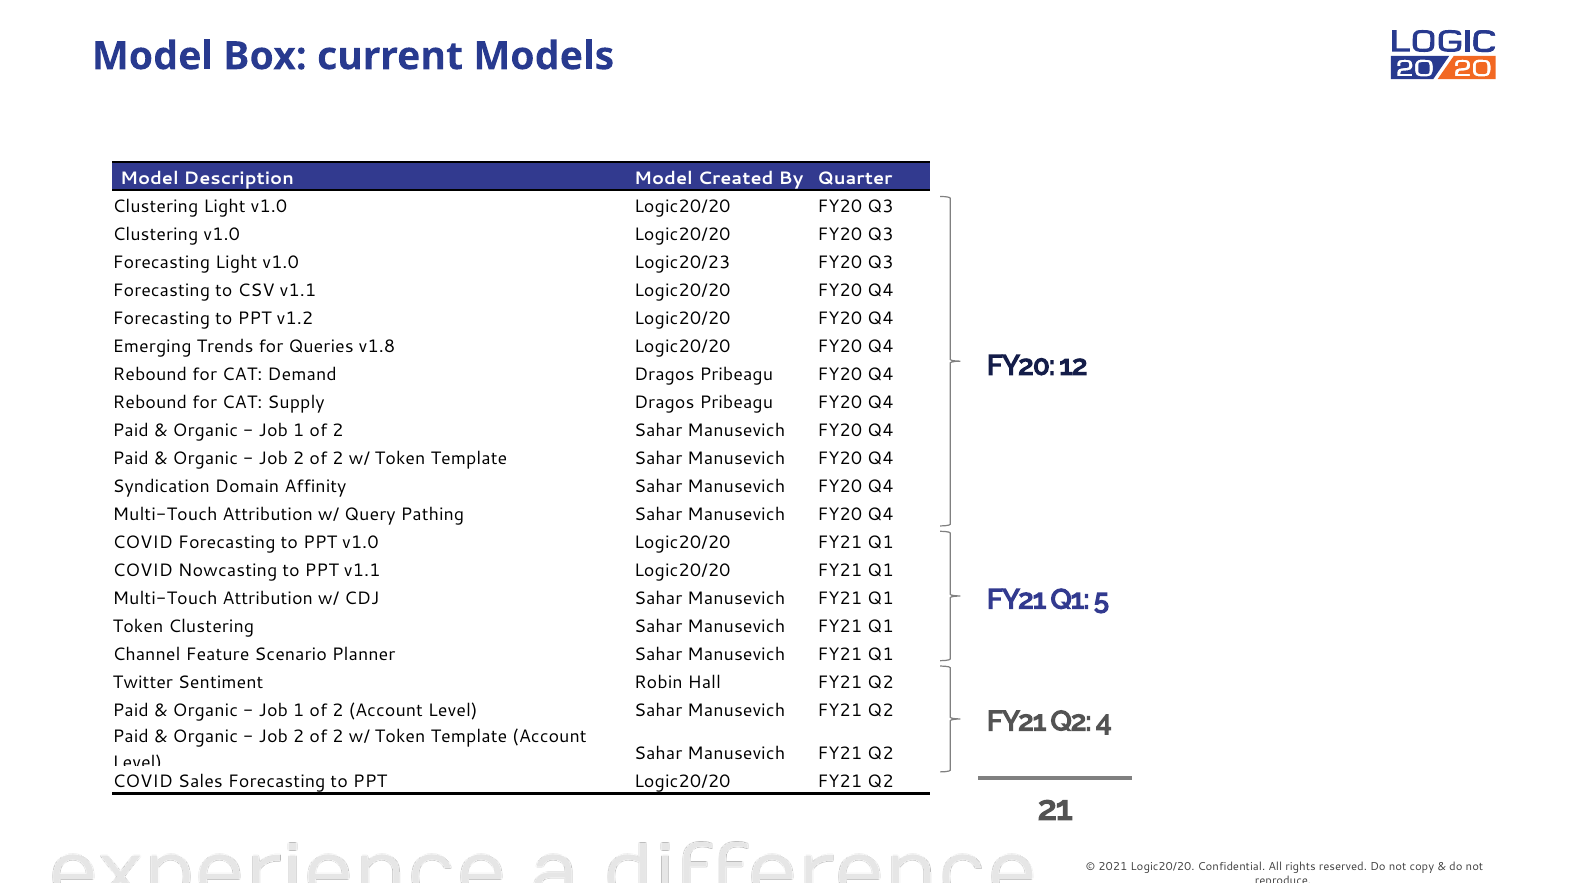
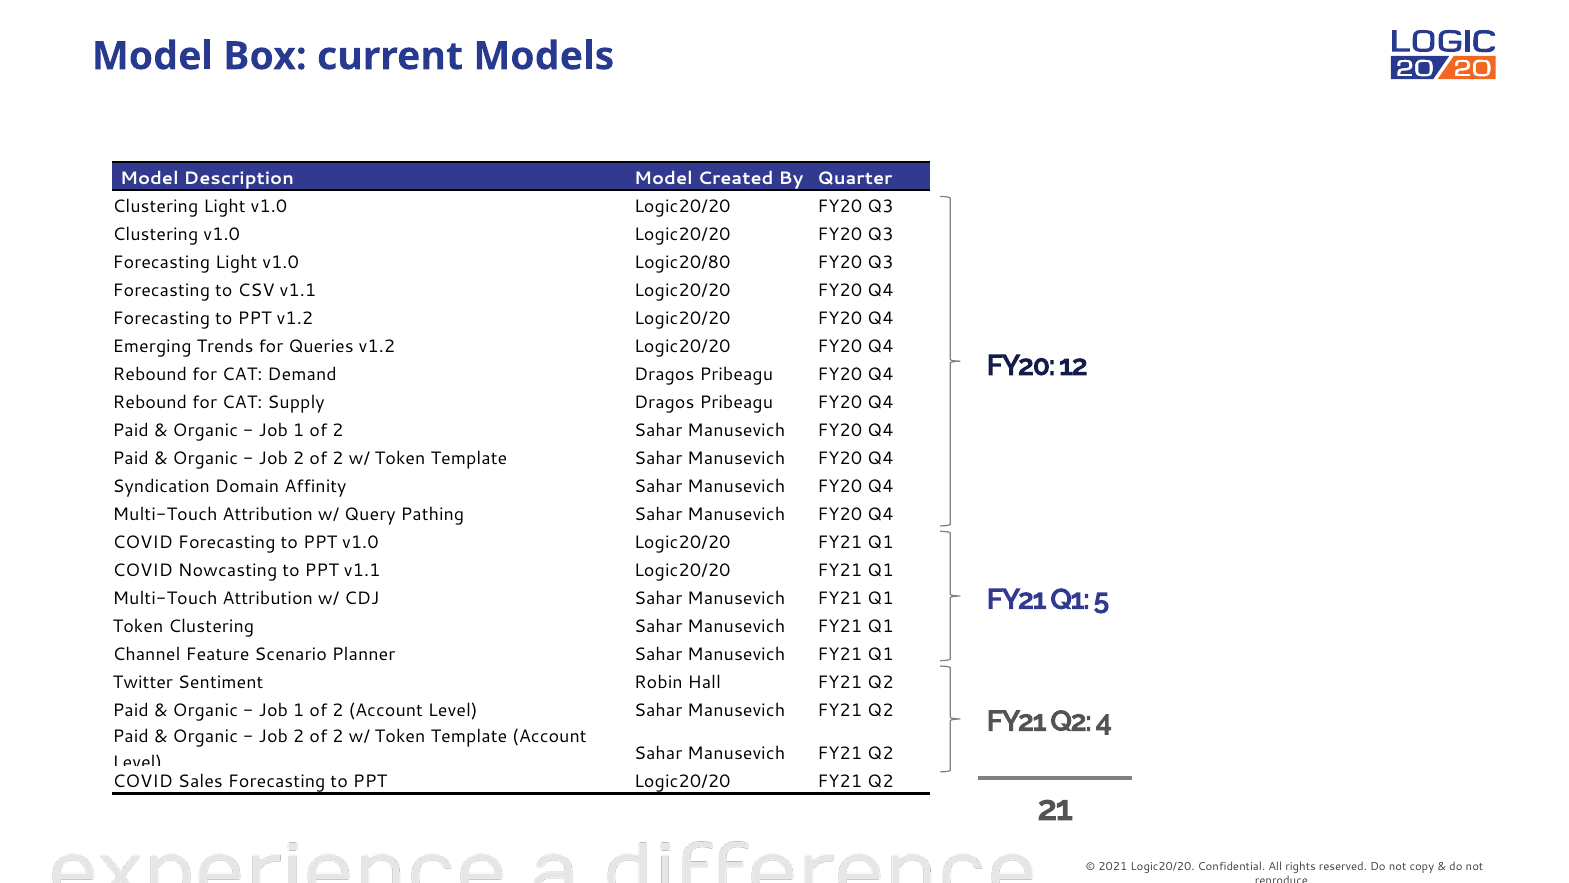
Logic20/23: Logic20/23 -> Logic20/80
Queries v1.8: v1.8 -> v1.2
